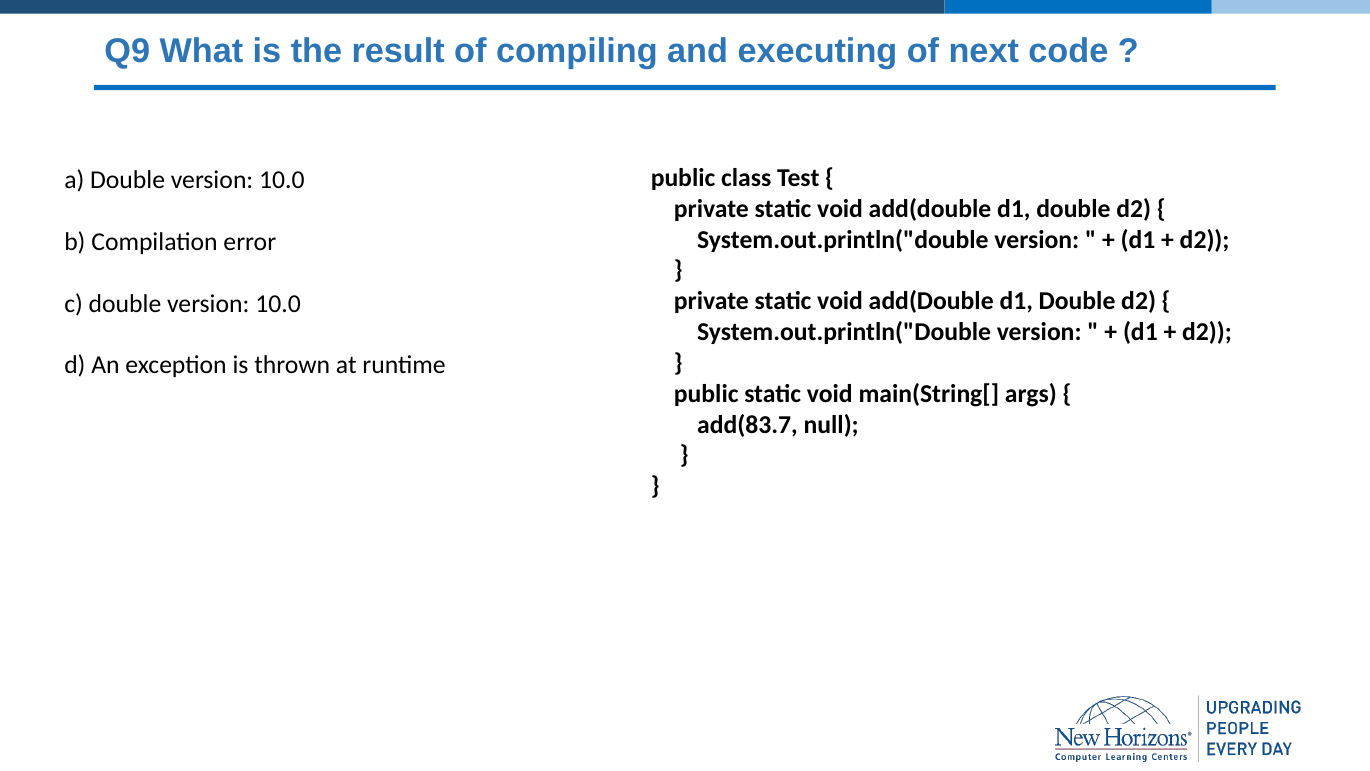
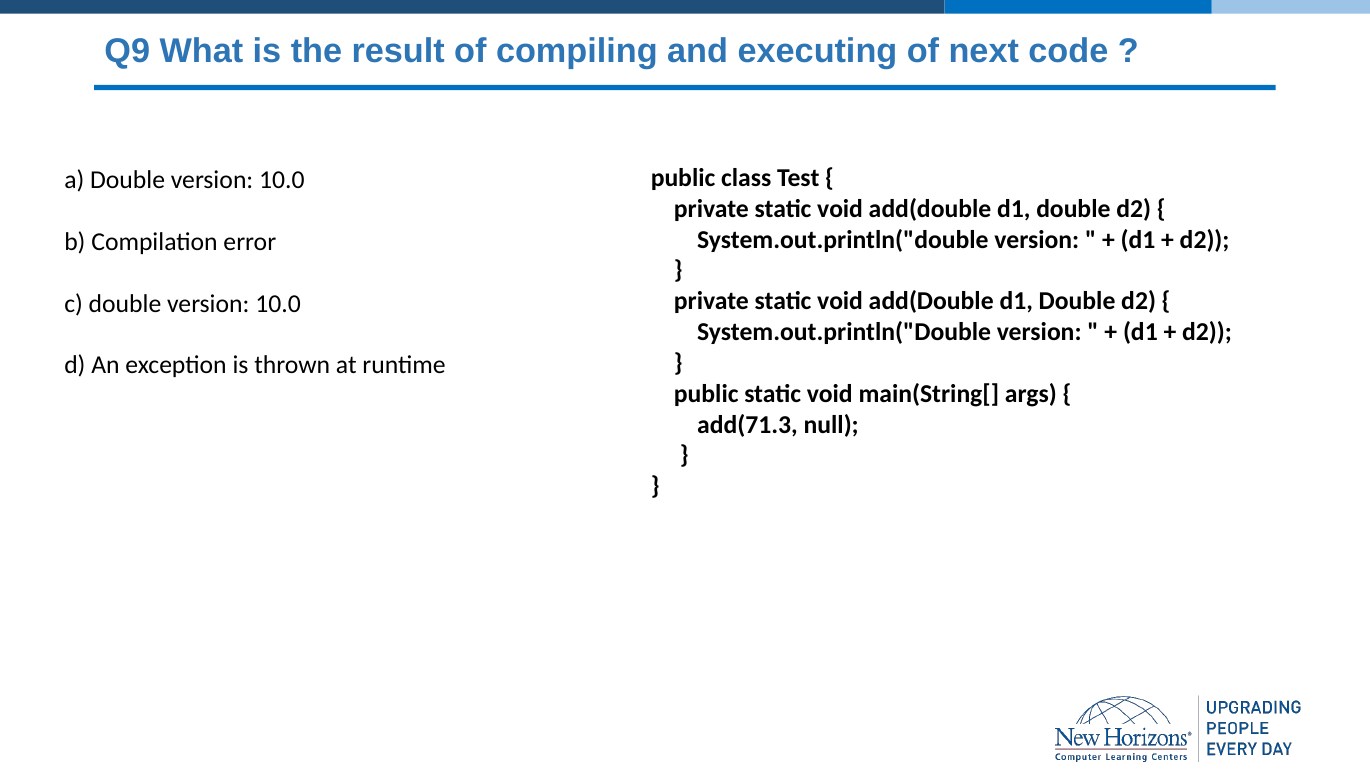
add(83.7: add(83.7 -> add(71.3
